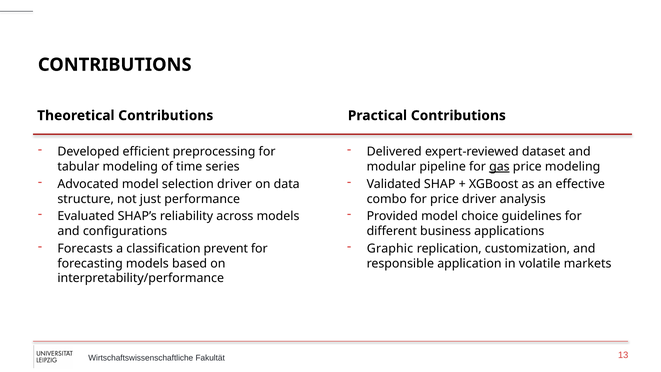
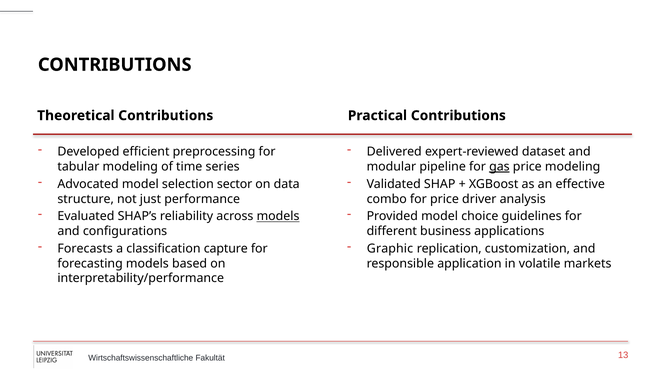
selection driver: driver -> sector
models at (278, 216) underline: none -> present
prevent: prevent -> capture
